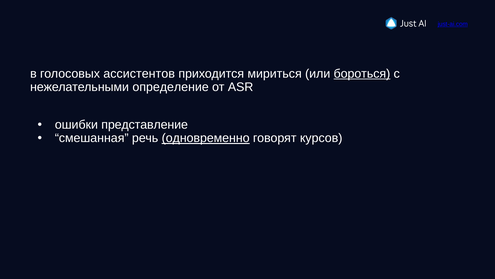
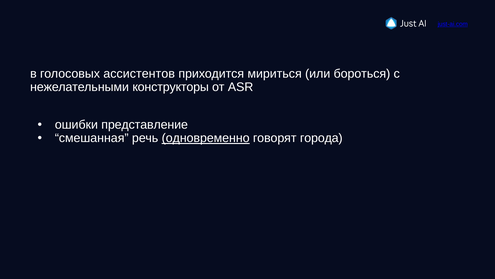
бороться underline: present -> none
определение: определение -> конструкторы
курсов: курсов -> города
